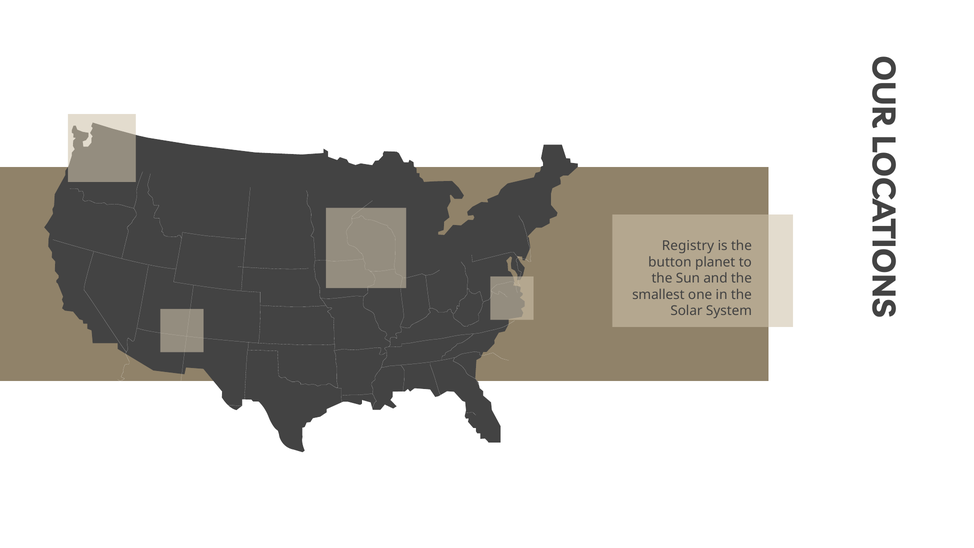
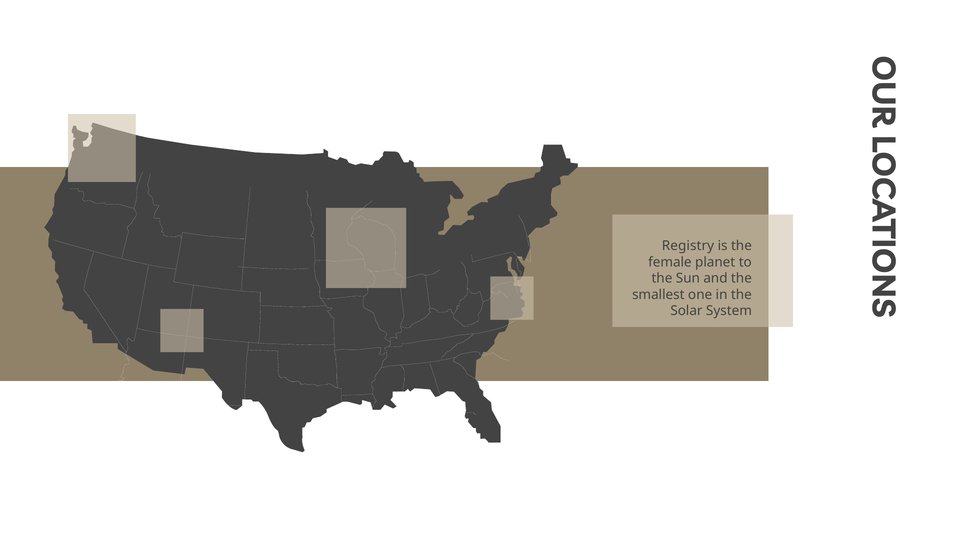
button: button -> female
